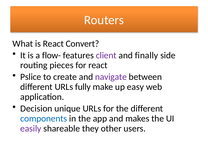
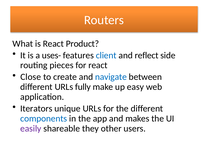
Convert: Convert -> Product
flow-: flow- -> uses-
client colour: purple -> blue
finally: finally -> reflect
Pslice: Pslice -> Close
navigate colour: purple -> blue
Decision: Decision -> Iterators
